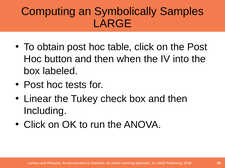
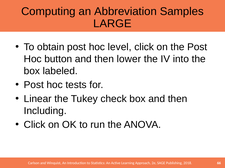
Symbolically: Symbolically -> Abbreviation
table: table -> level
when: when -> lower
